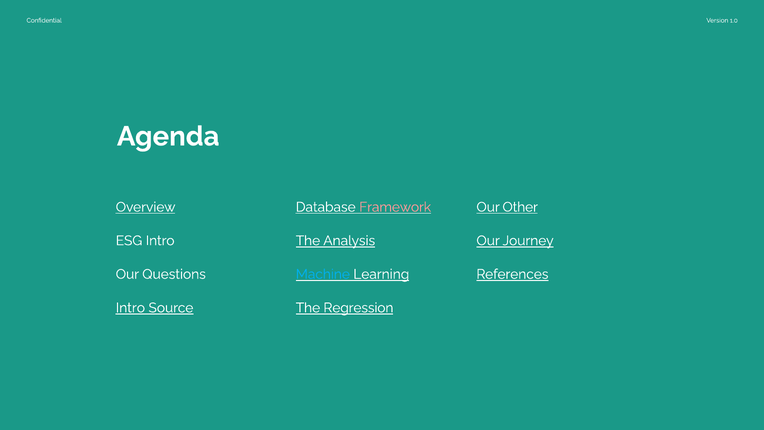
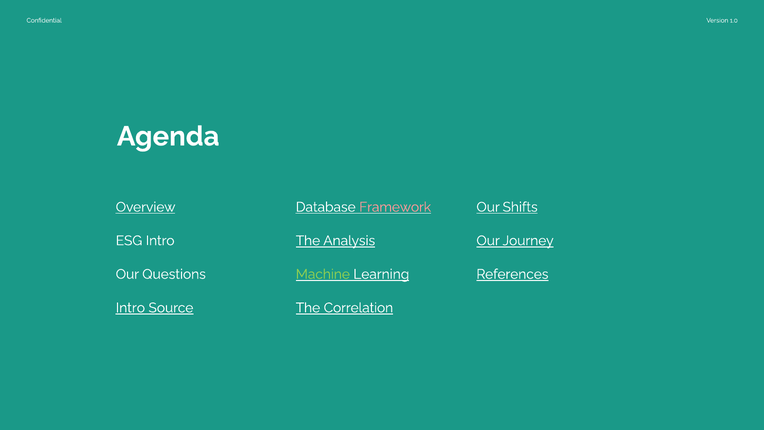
Other: Other -> Shifts
Machine colour: light blue -> light green
Regression: Regression -> Correlation
